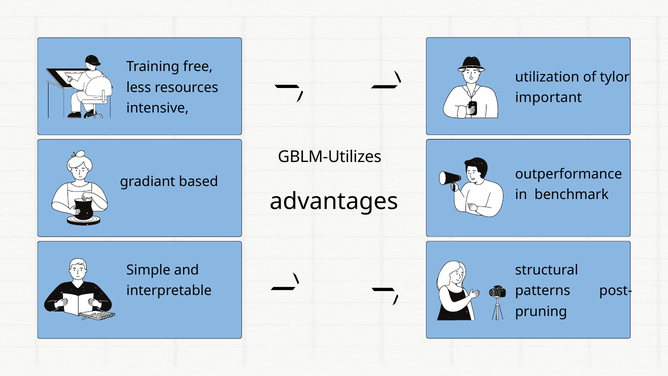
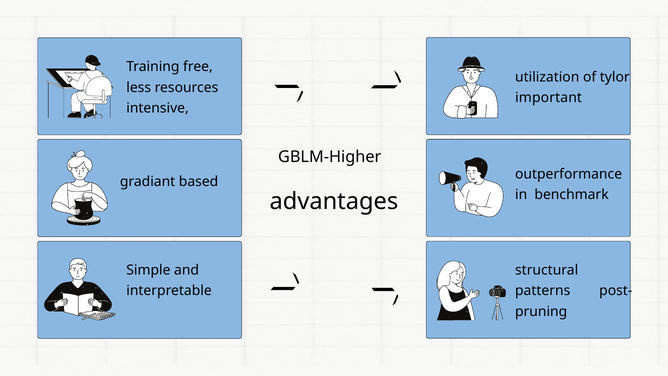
GBLM-Utilizes: GBLM-Utilizes -> GBLM-Higher
